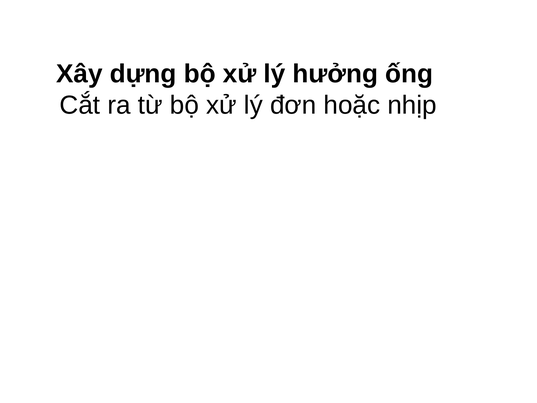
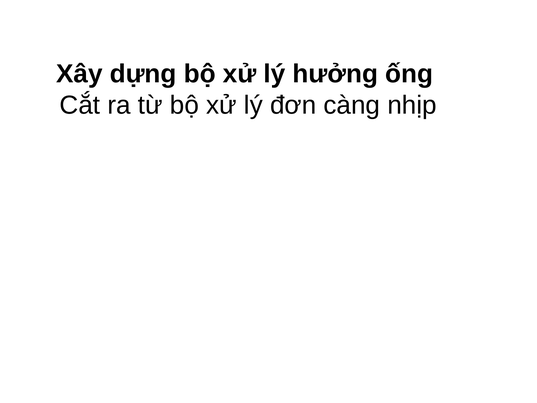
hoặc: hoặc -> càng
